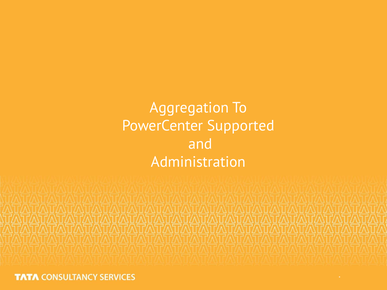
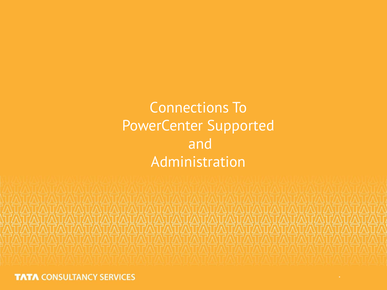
Aggregation: Aggregation -> Connections
